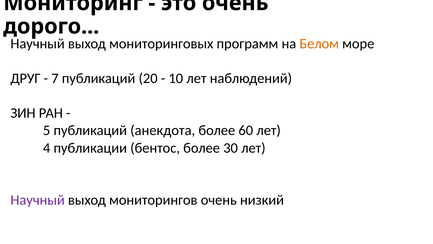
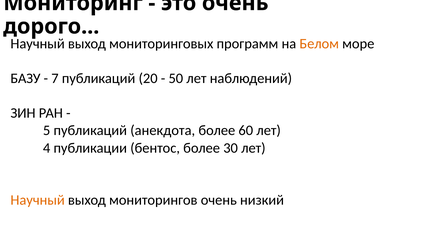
ДРУГ: ДРУГ -> БАЗУ
10: 10 -> 50
Научный at (38, 200) colour: purple -> orange
